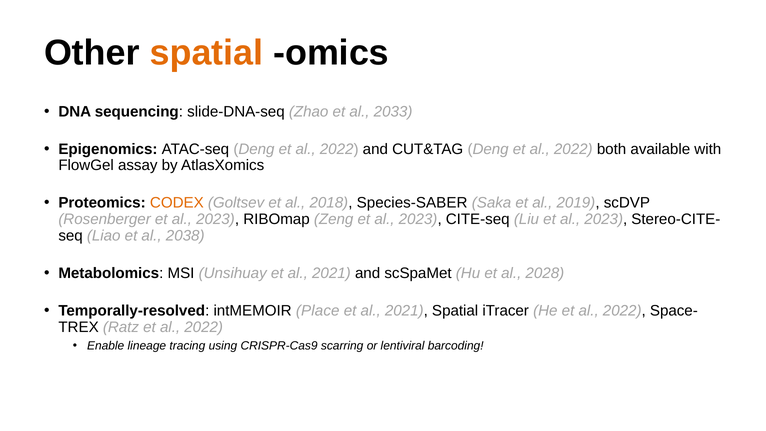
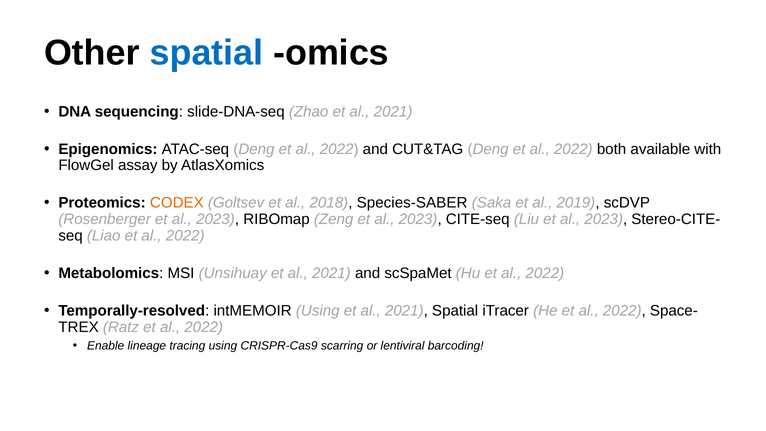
spatial at (206, 53) colour: orange -> blue
Zhao et al 2033: 2033 -> 2021
Liao et al 2038: 2038 -> 2022
Hu et al 2028: 2028 -> 2022
intMEMOIR Place: Place -> Using
